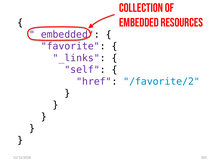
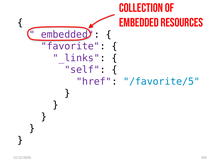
/favorite/2: /favorite/2 -> /favorite/5
